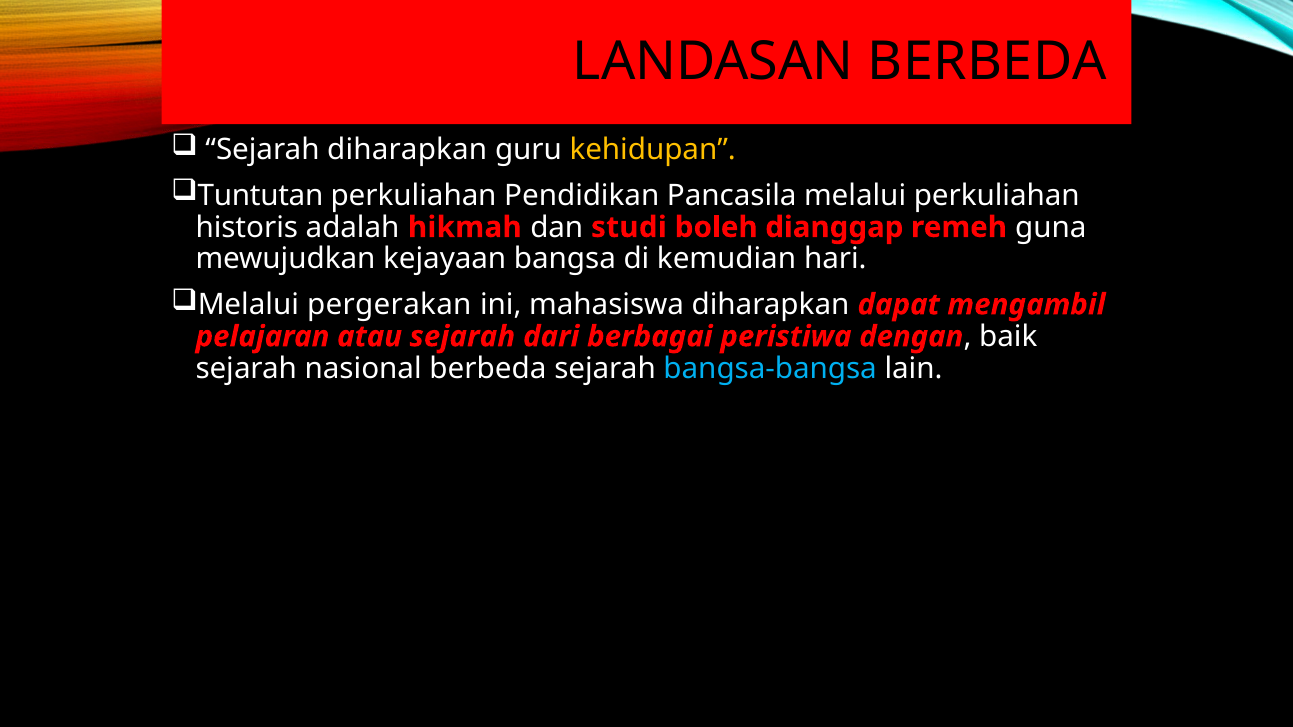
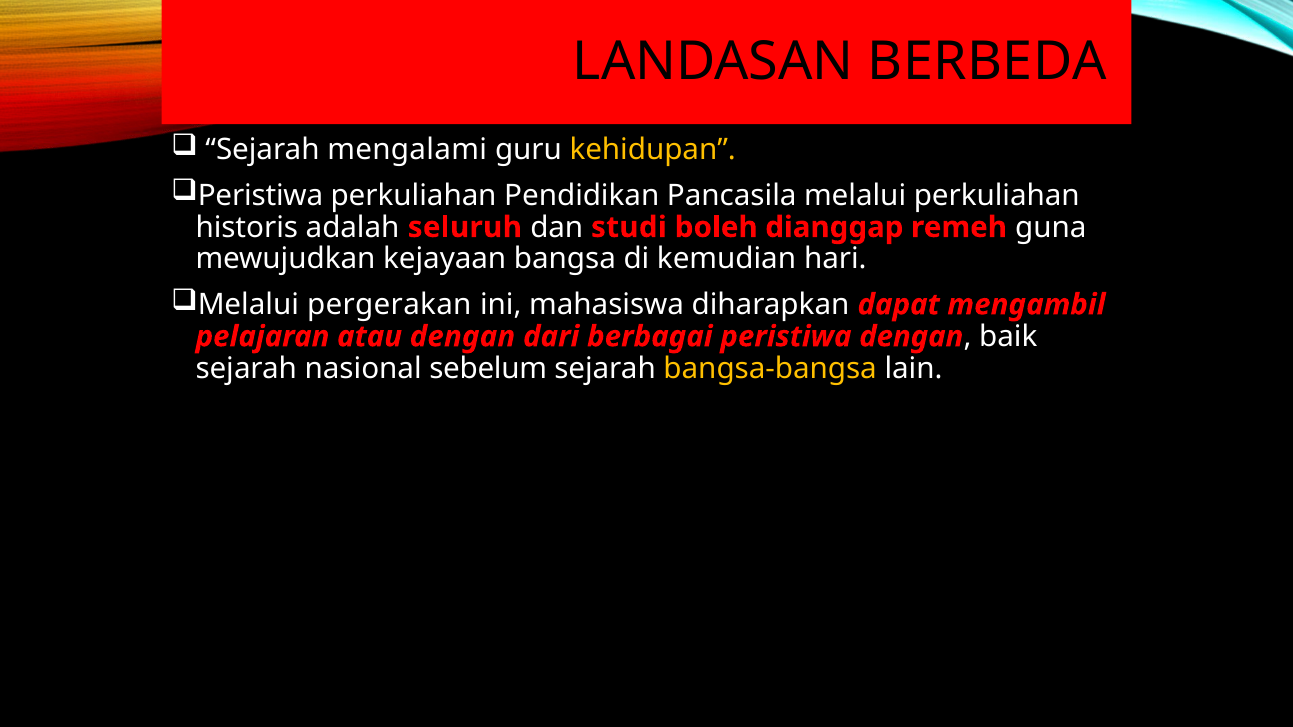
Sejarah diharapkan: diharapkan -> mengalami
Tuntutan at (261, 195): Tuntutan -> Peristiwa
hikmah: hikmah -> seluruh
atau sejarah: sejarah -> dengan
nasional berbeda: berbeda -> sebelum
bangsa-bangsa colour: light blue -> yellow
